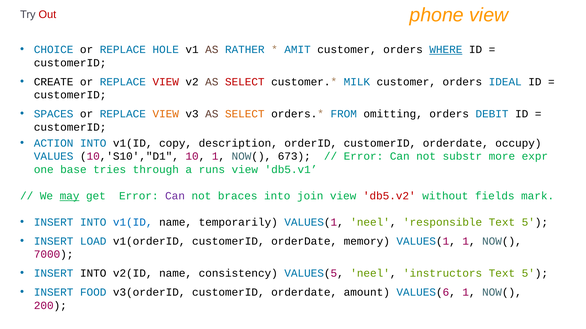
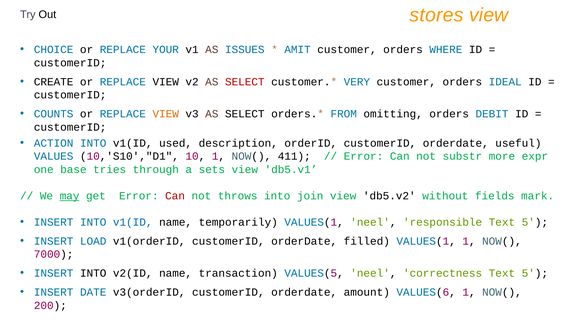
phone: phone -> stores
Out colour: red -> black
HOLE: HOLE -> YOUR
RATHER: RATHER -> ISSUES
WHERE underline: present -> none
VIEW at (166, 82) colour: red -> black
MILK: MILK -> VERY
SPACES: SPACES -> COUNTS
SELECT at (245, 114) colour: orange -> black
copy: copy -> used
occupy: occupy -> useful
673: 673 -> 411
runs: runs -> sets
Can at (175, 196) colour: purple -> red
braces: braces -> throws
db5.v2 colour: red -> black
memory: memory -> filled
consistency: consistency -> transaction
instructors: instructors -> correctness
FOOD: FOOD -> DATE
